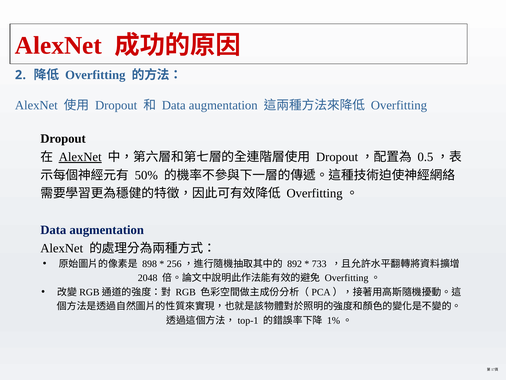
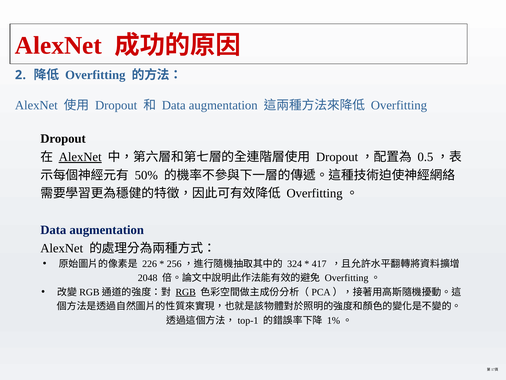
898: 898 -> 226
892: 892 -> 324
733: 733 -> 417
RGB underline: none -> present
